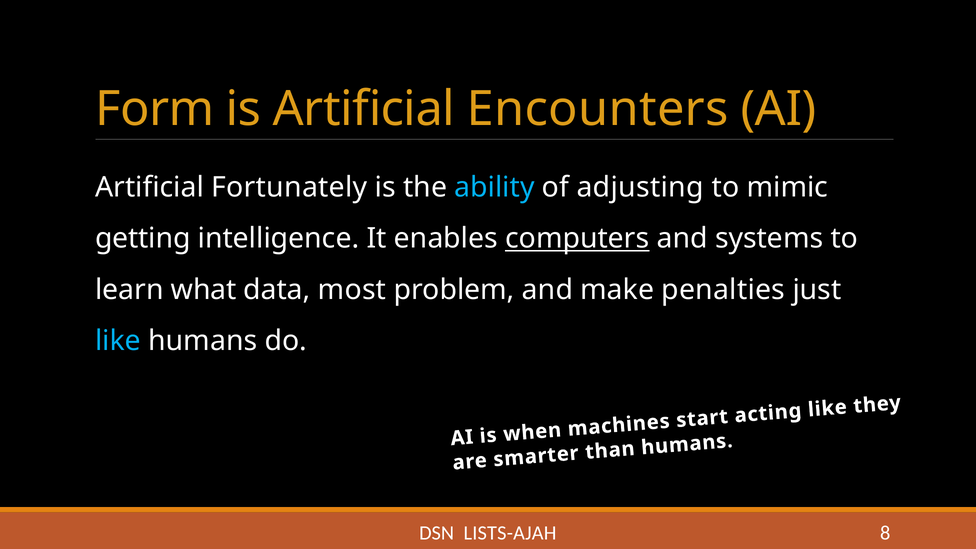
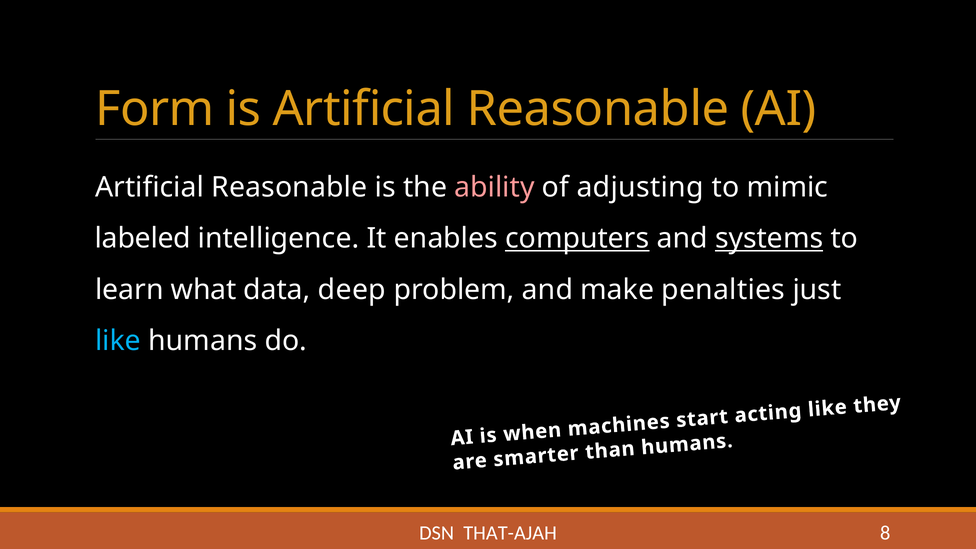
is Artificial Encounters: Encounters -> Reasonable
Fortunately at (289, 187): Fortunately -> Reasonable
ability colour: light blue -> pink
getting: getting -> labeled
systems underline: none -> present
most: most -> deep
LISTS-AJAH: LISTS-AJAH -> THAT-AJAH
